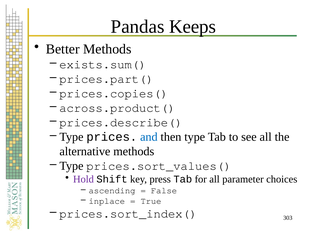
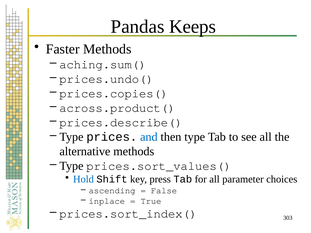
Better: Better -> Faster
exists.sum(: exists.sum( -> aching.sum(
prices.part(: prices.part( -> prices.undo(
Hold colour: purple -> blue
